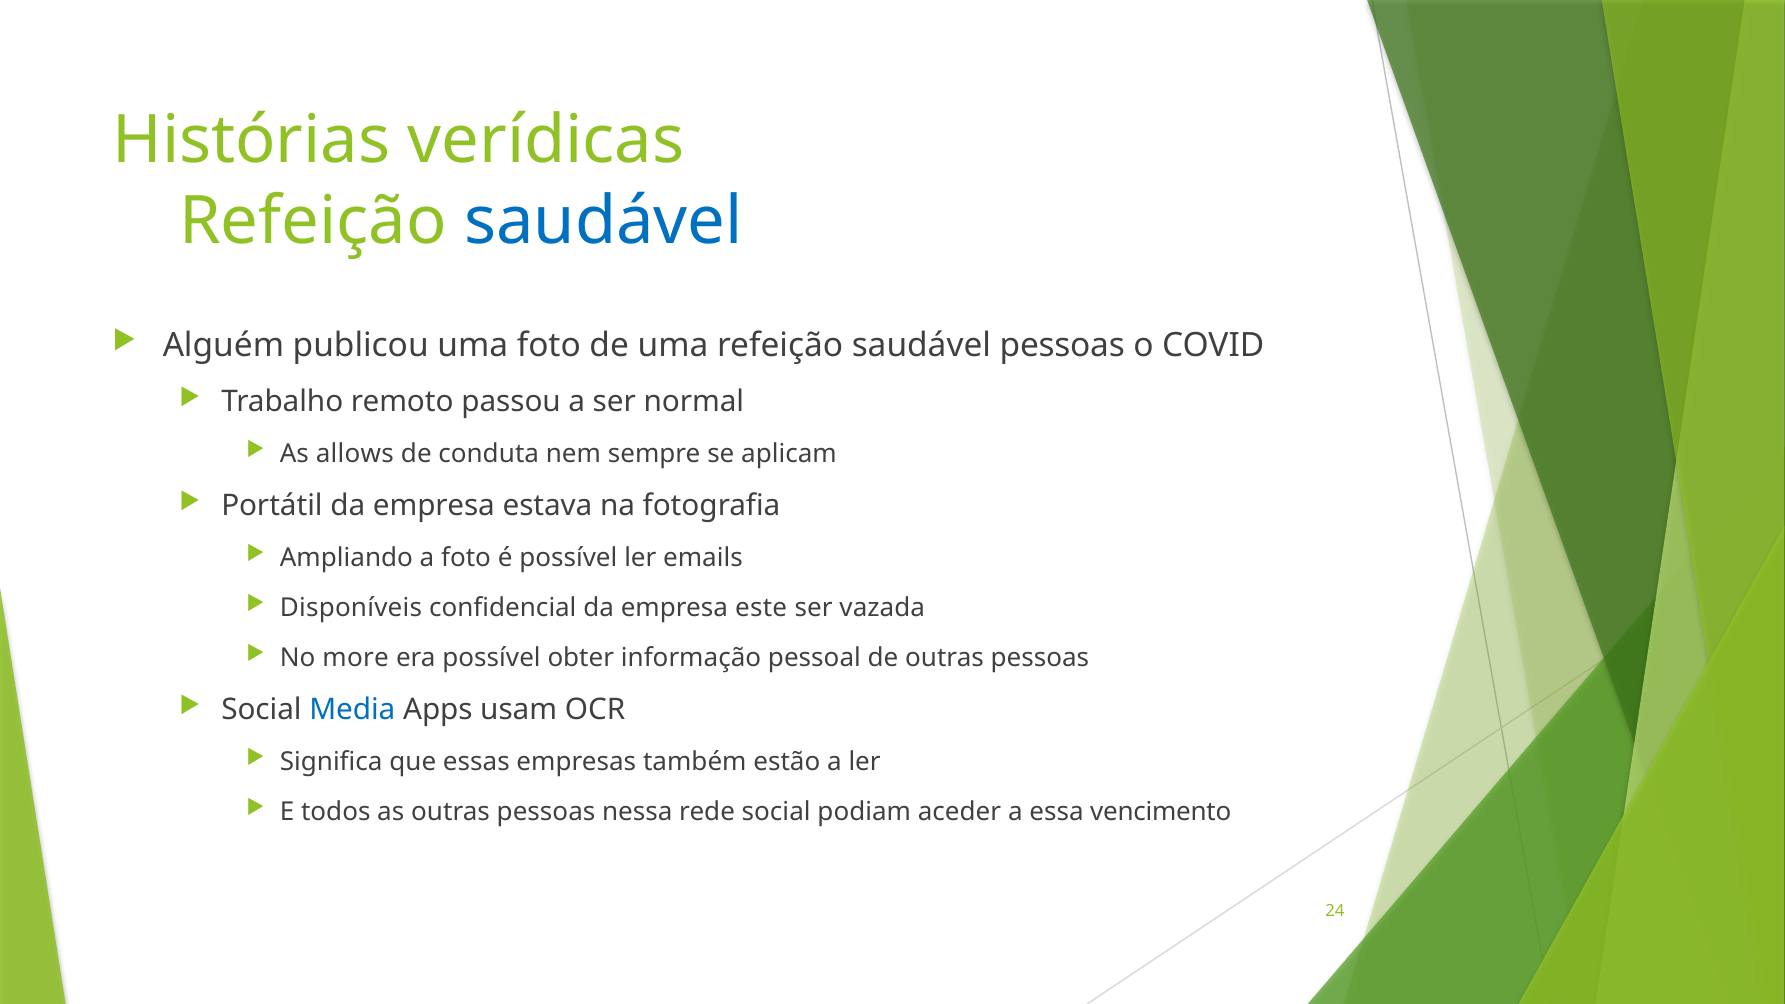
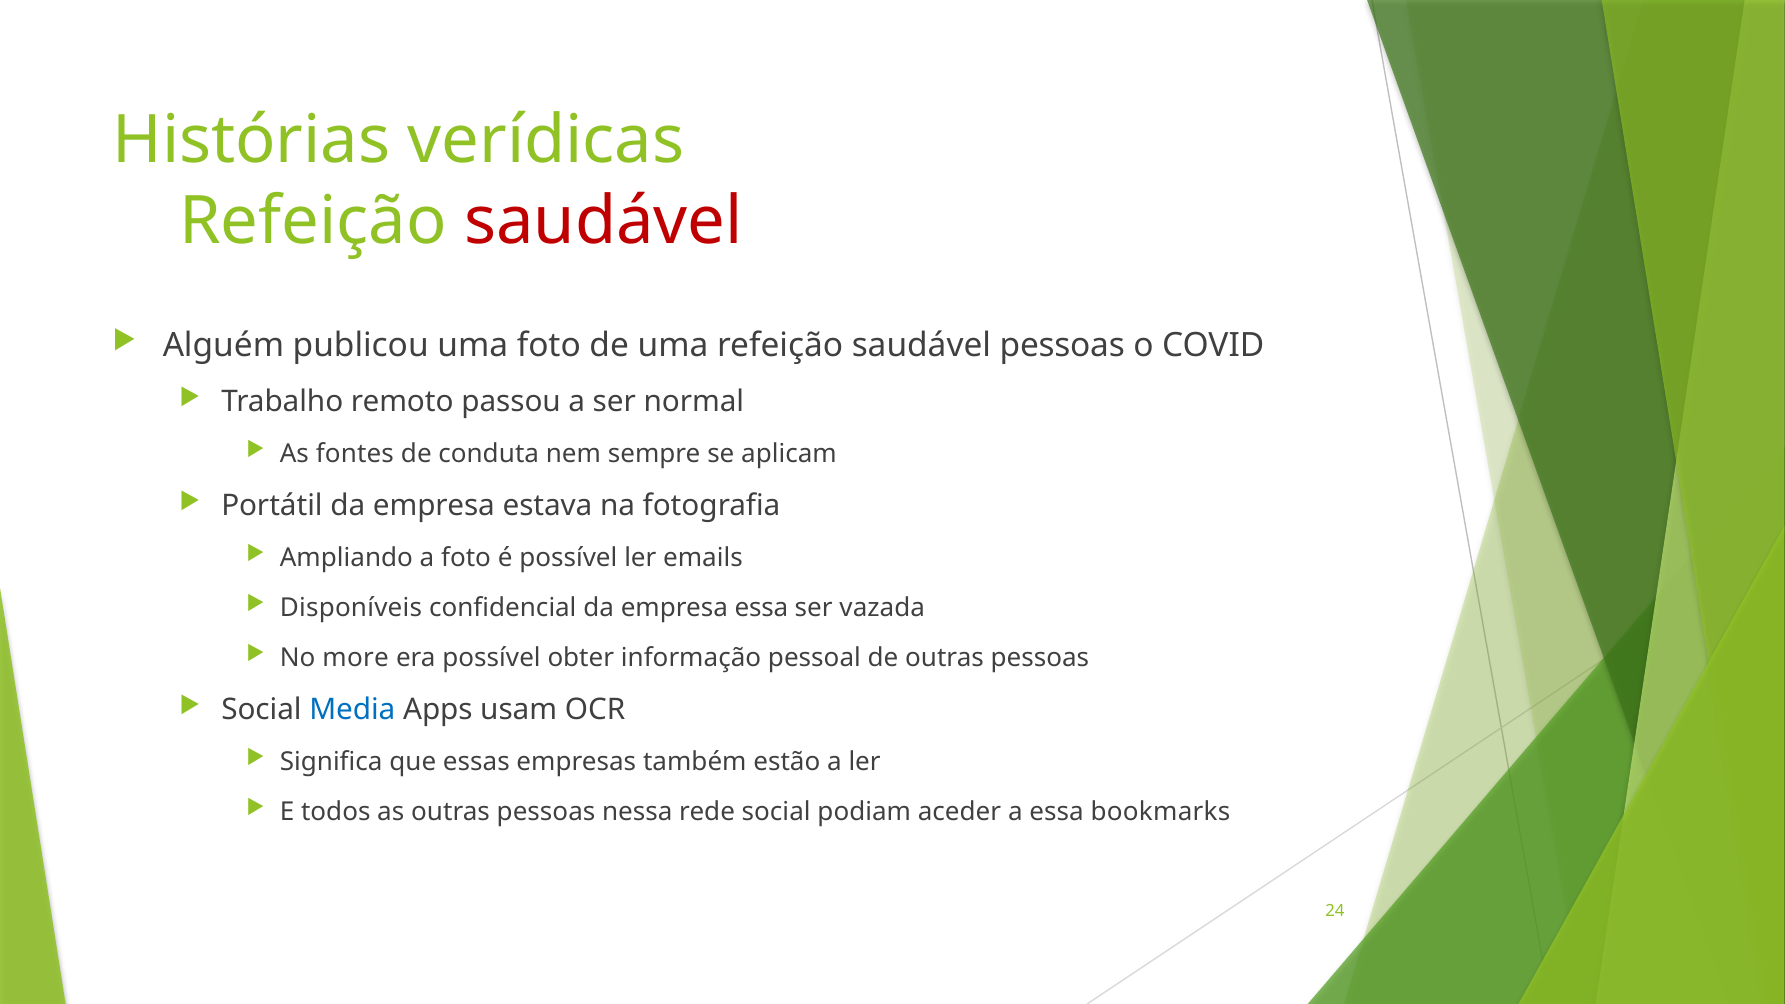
saudável at (604, 221) colour: blue -> red
allows: allows -> fontes
empresa este: este -> essa
vencimento: vencimento -> bookmarks
